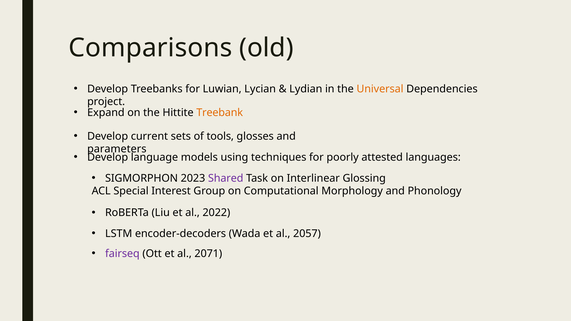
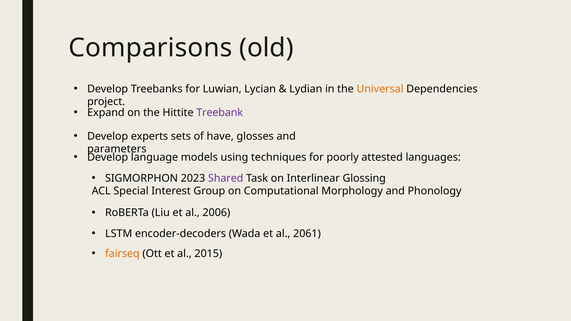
Treebank colour: orange -> purple
current: current -> experts
tools: tools -> have
2022: 2022 -> 2006
2057: 2057 -> 2061
fairseq colour: purple -> orange
2071: 2071 -> 2015
